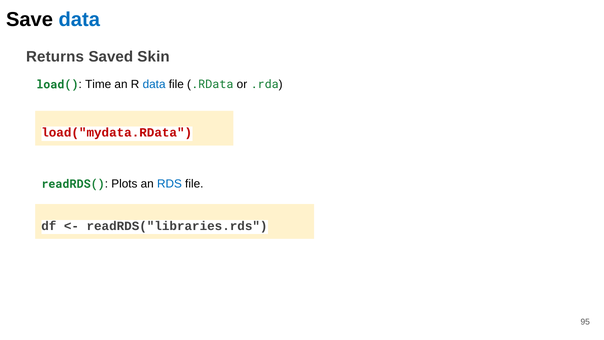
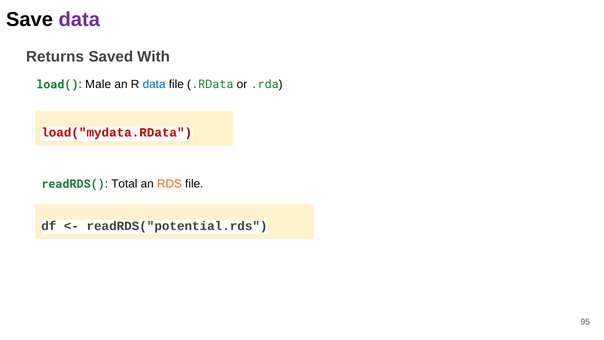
data at (79, 20) colour: blue -> purple
Skin: Skin -> With
Time: Time -> Male
Plots: Plots -> Total
RDS colour: blue -> orange
readRDS("libraries.rds: readRDS("libraries.rds -> readRDS("potential.rds
